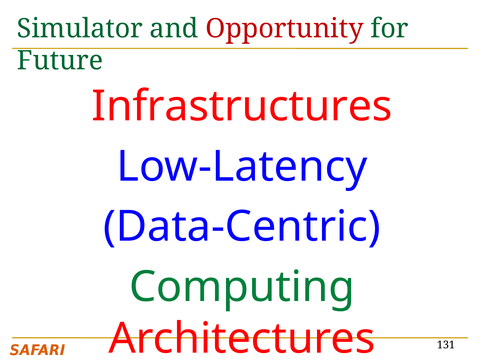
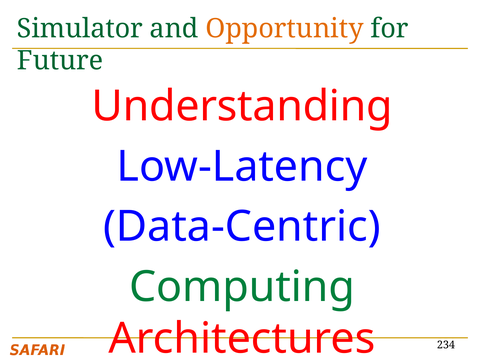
Opportunity colour: red -> orange
Infrastructures: Infrastructures -> Understanding
131: 131 -> 234
